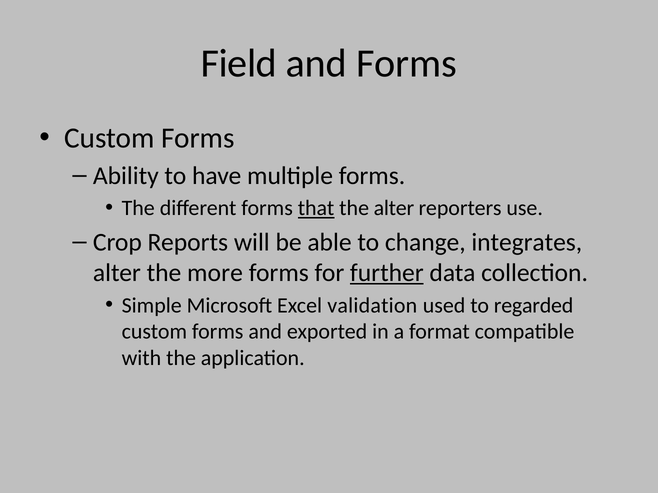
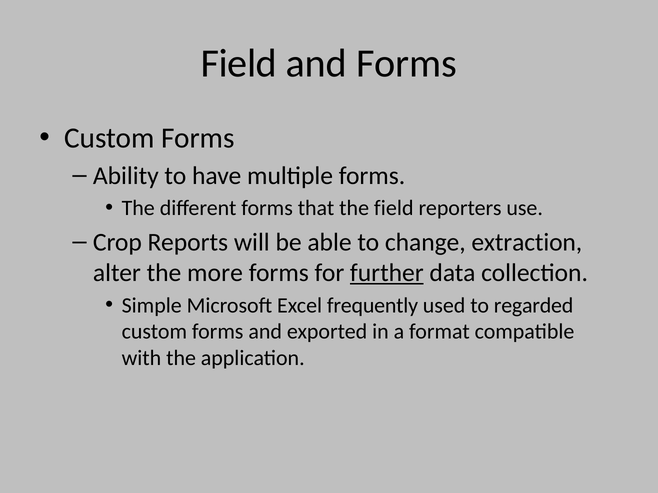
that underline: present -> none
the alter: alter -> field
integrates: integrates -> extraction
validation: validation -> frequently
